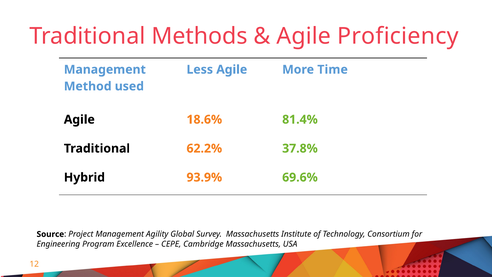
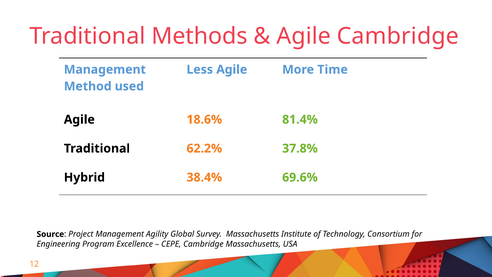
Agile Proficiency: Proficiency -> Cambridge
93.9%: 93.9% -> 38.4%
